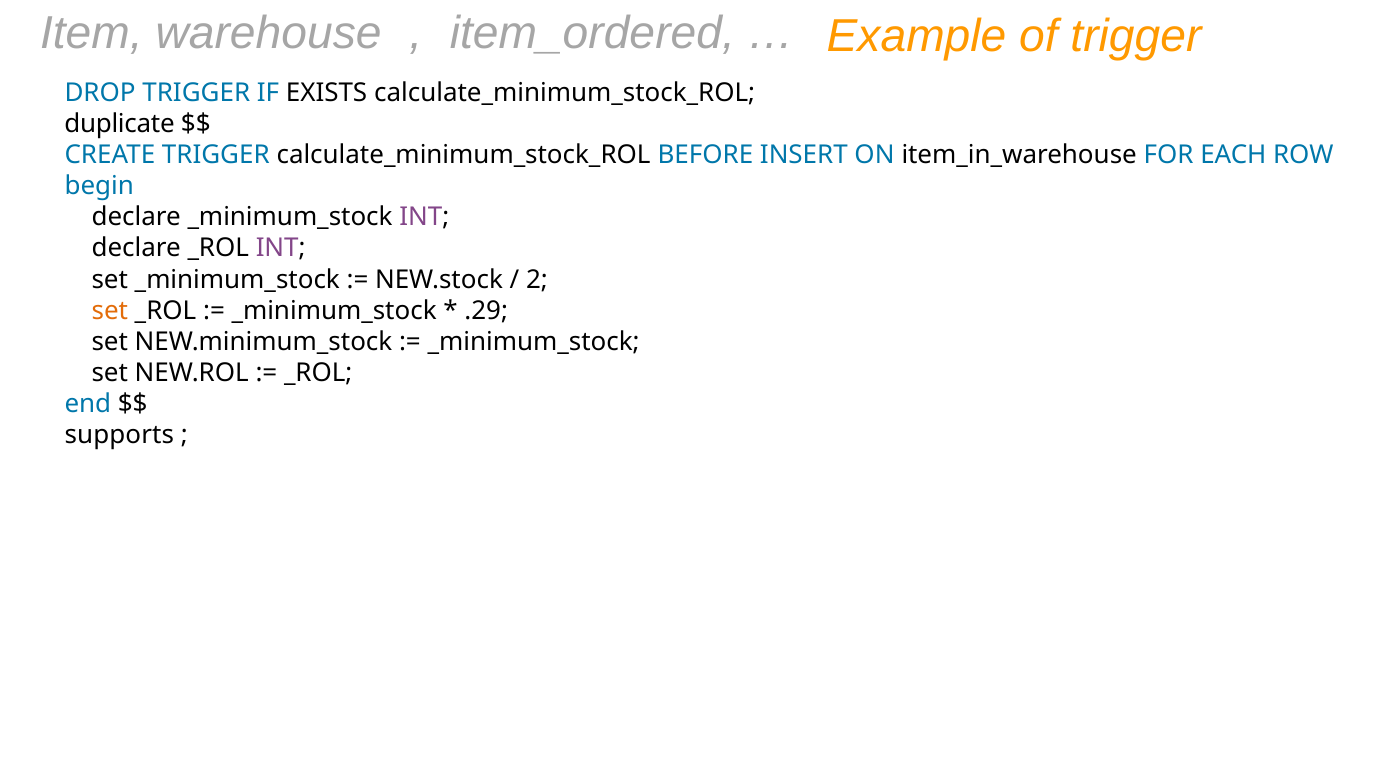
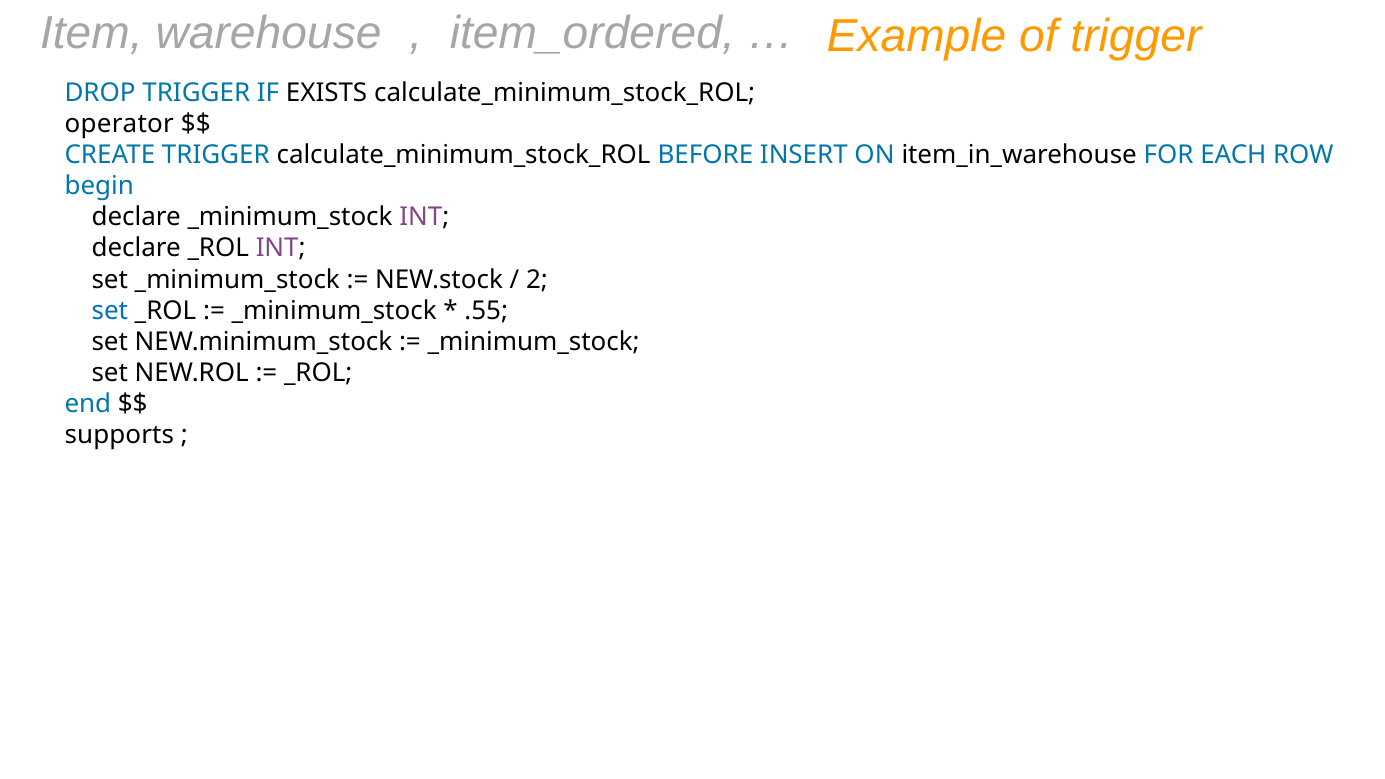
duplicate: duplicate -> operator
set at (110, 311) colour: orange -> blue
.29: .29 -> .55
